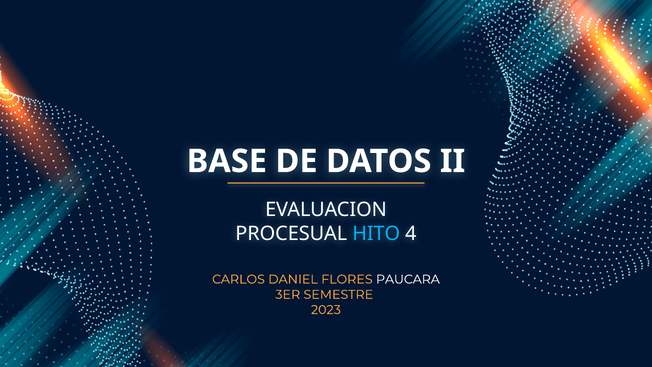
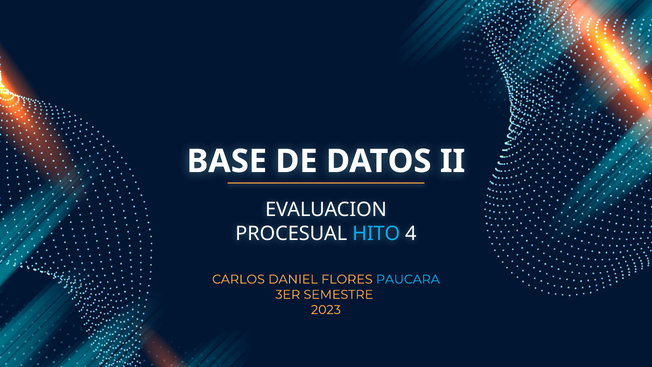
PAUCARA colour: white -> light blue
